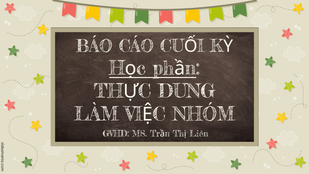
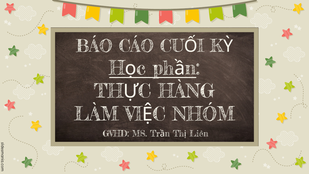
DUNG: DUNG -> HÀNG
